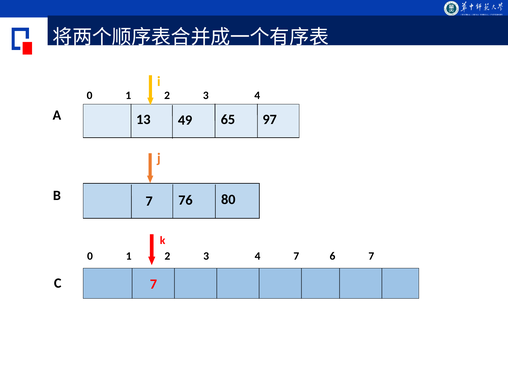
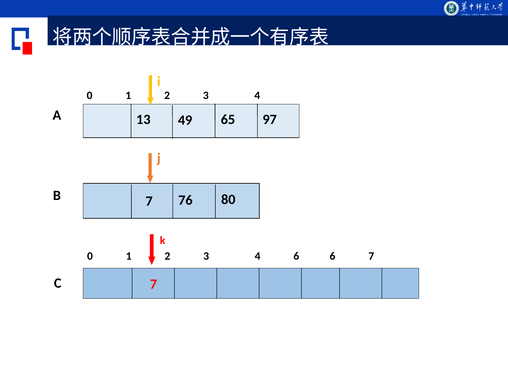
4 7: 7 -> 6
